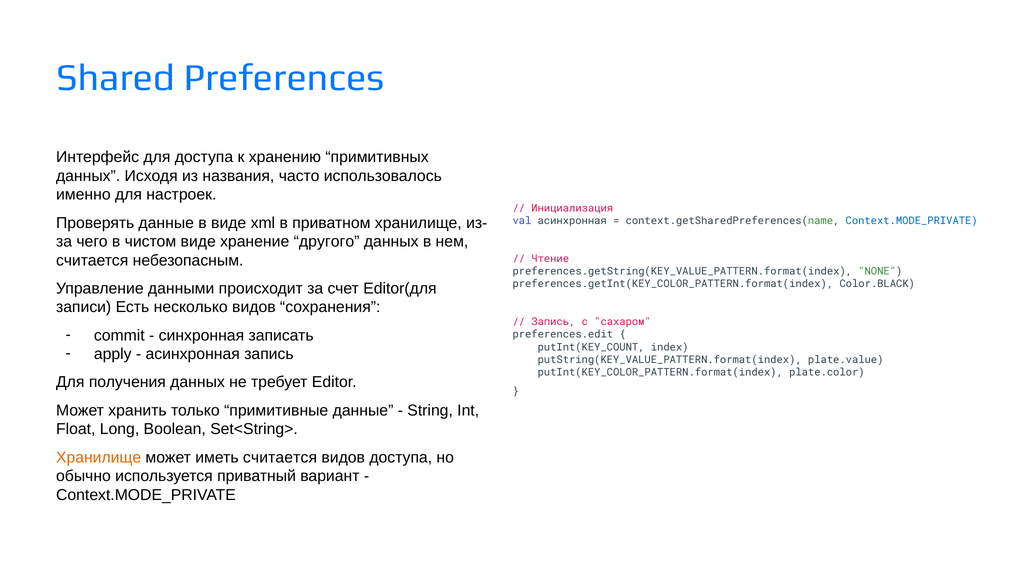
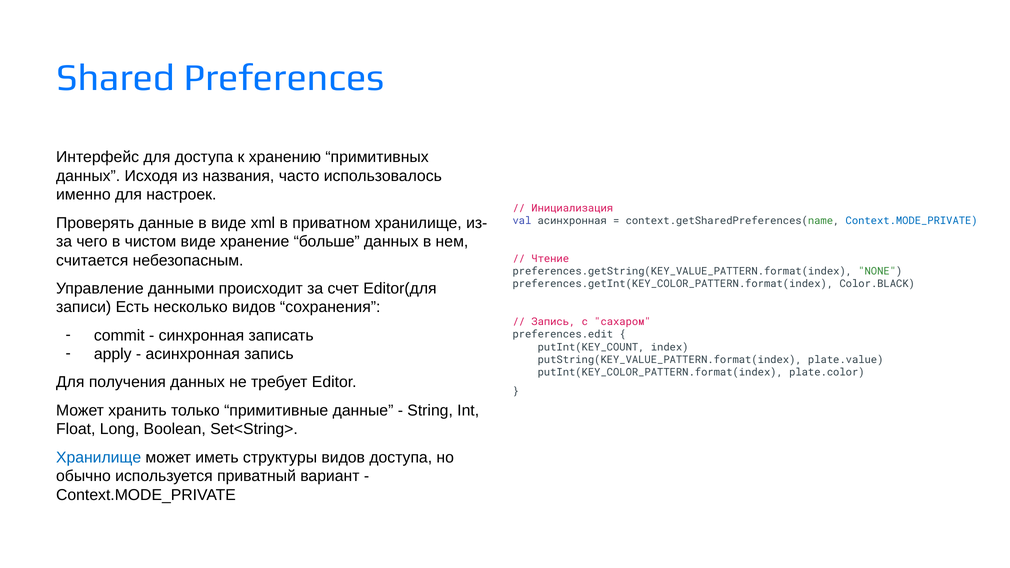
другого: другого -> больше
Хранилище at (99, 457) colour: orange -> blue
иметь считается: считается -> структуры
